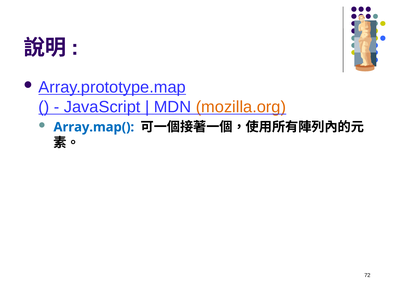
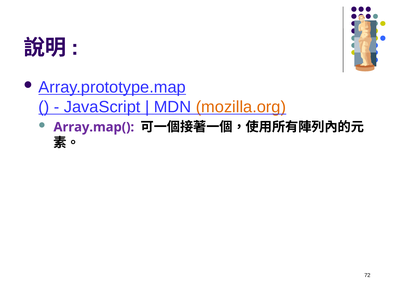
Array.map( colour: blue -> purple
